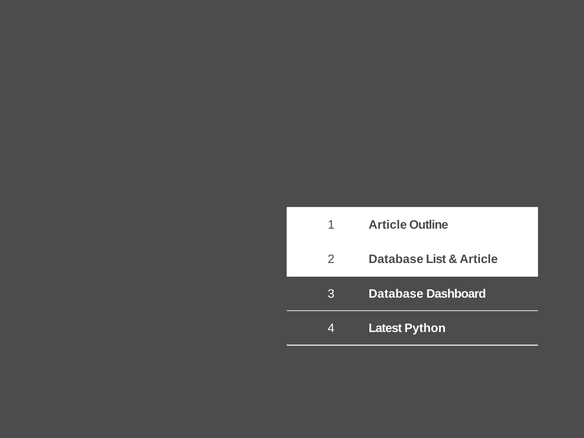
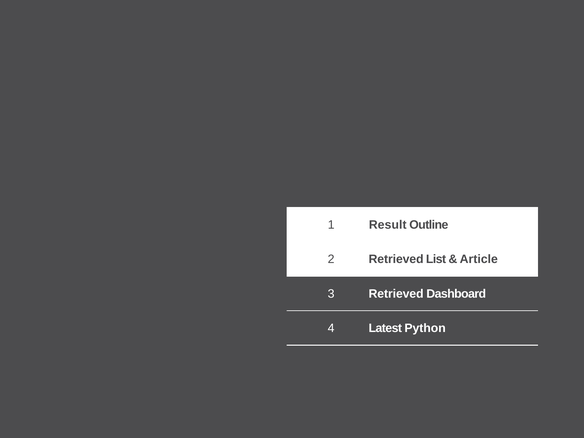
1 Article: Article -> Result
2 Database: Database -> Retrieved
3 Database: Database -> Retrieved
